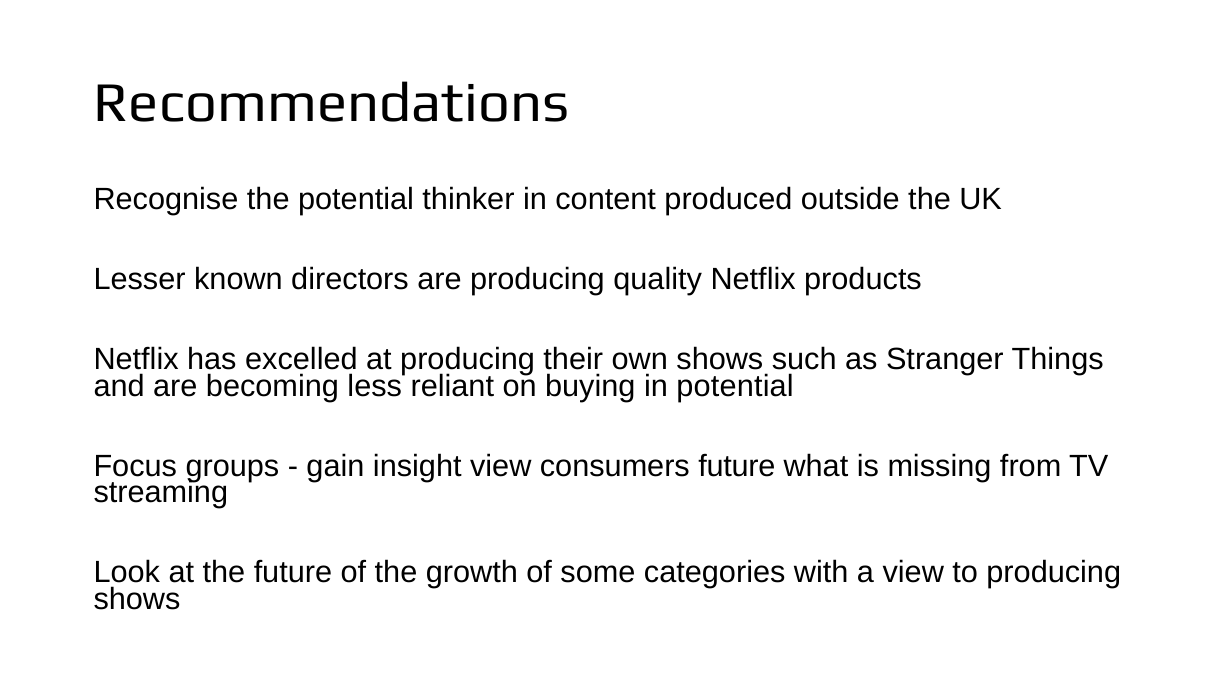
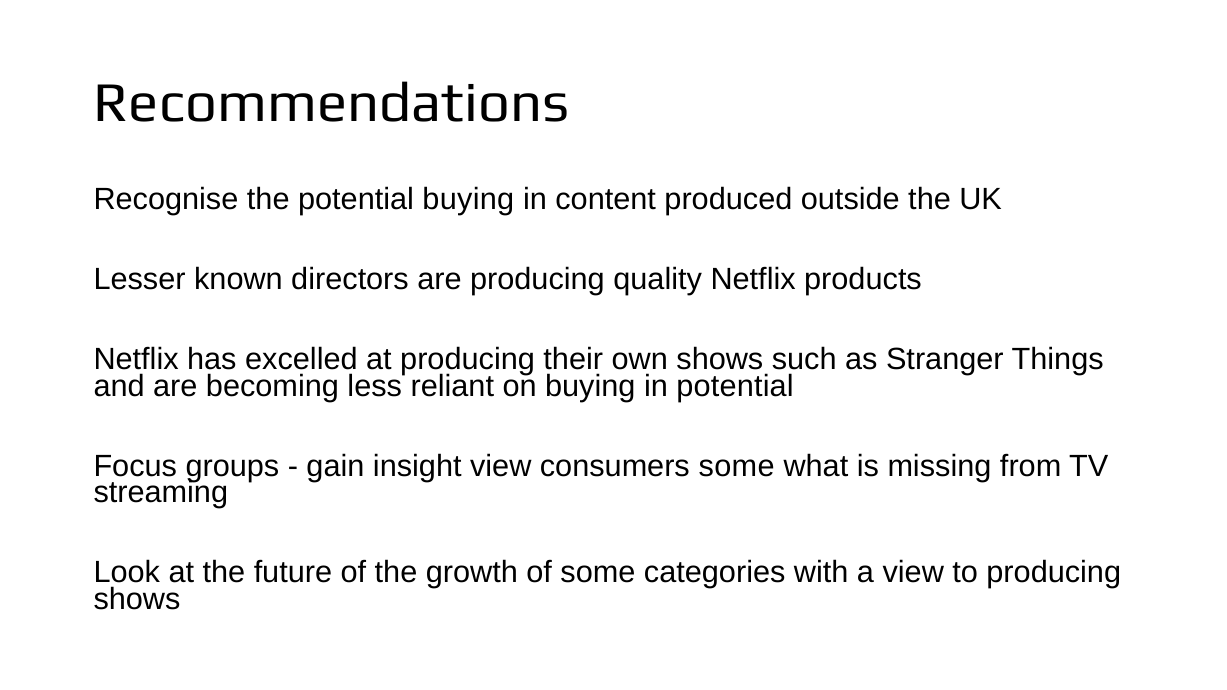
potential thinker: thinker -> buying
consumers future: future -> some
